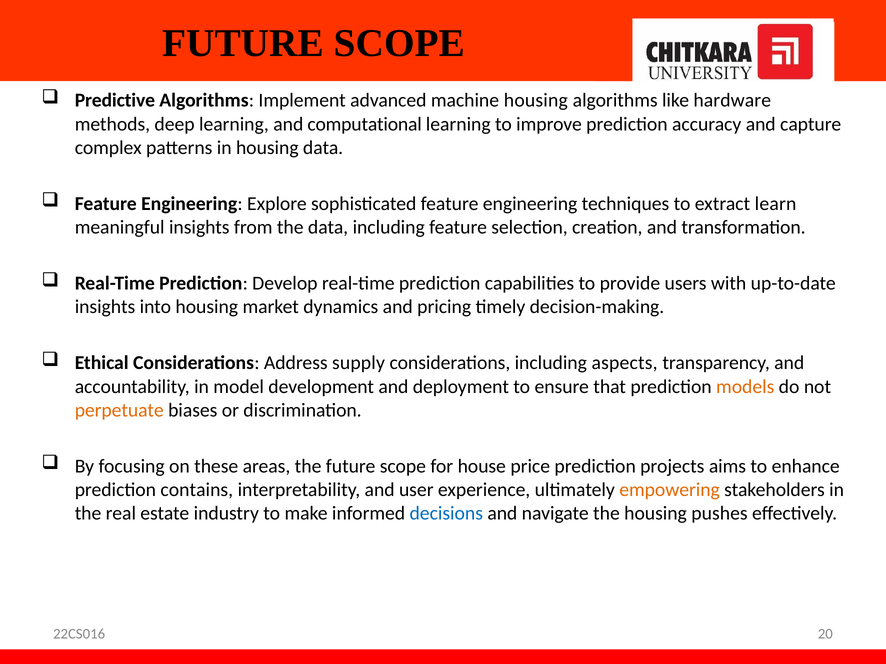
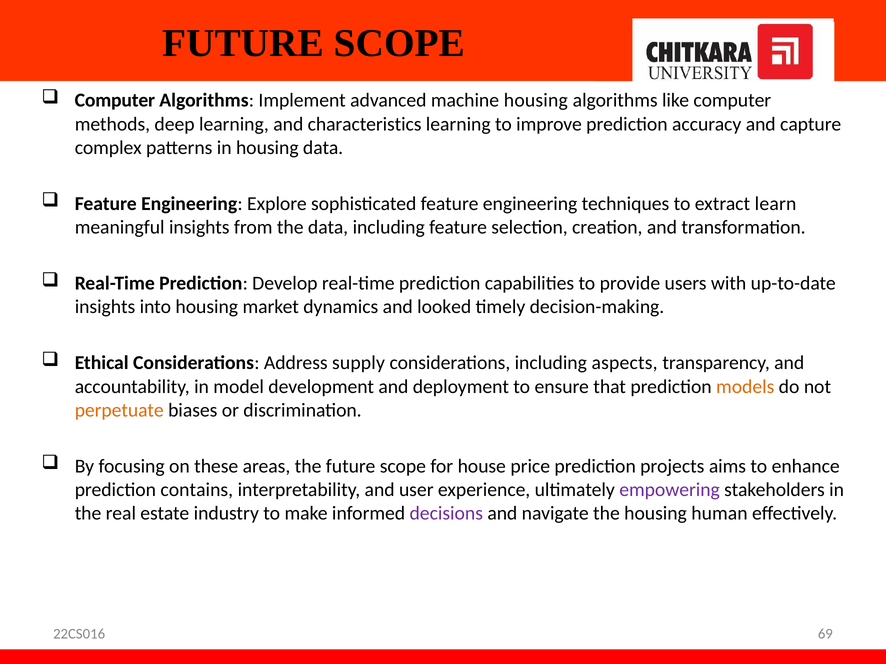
Predictive at (115, 101): Predictive -> Computer
like hardware: hardware -> computer
computational: computational -> characteristics
pricing: pricing -> looked
empowering colour: orange -> purple
decisions colour: blue -> purple
pushes: pushes -> human
20: 20 -> 69
